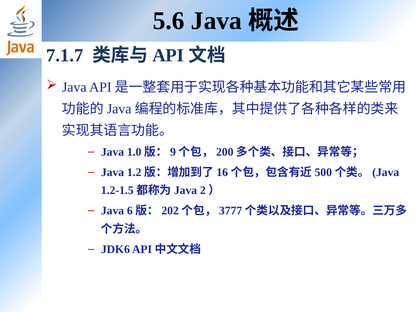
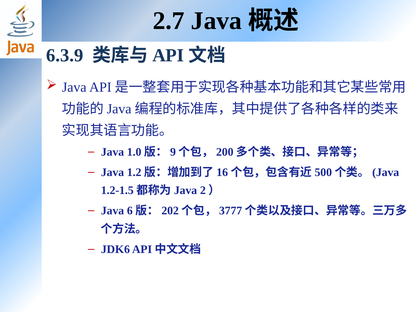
5.6: 5.6 -> 2.7
7.1.7: 7.1.7 -> 6.3.9
